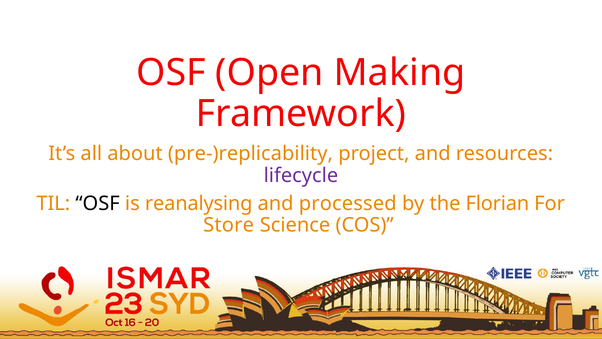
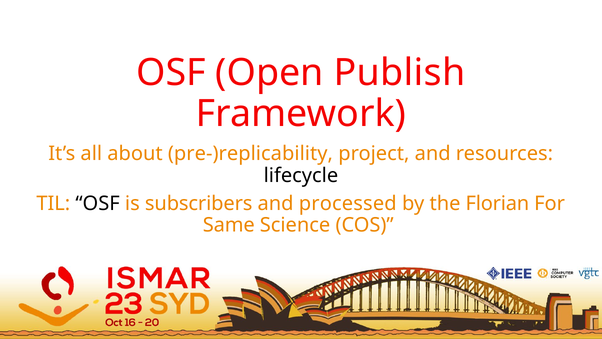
Making: Making -> Publish
lifecycle colour: purple -> black
reanalysing: reanalysing -> subscribers
Store: Store -> Same
